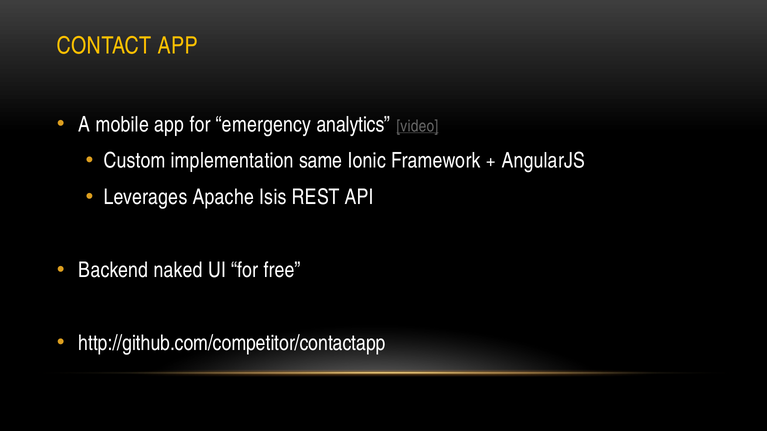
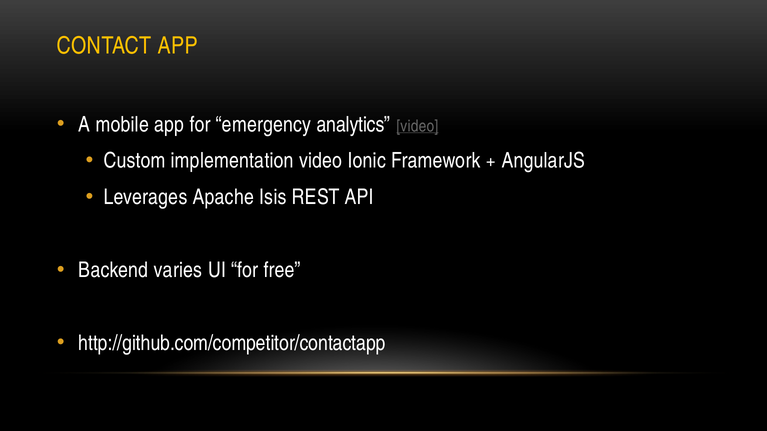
implementation same: same -> video
naked: naked -> varies
